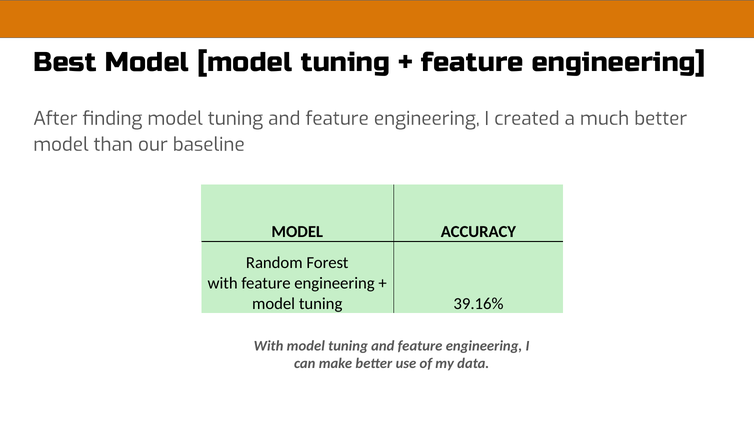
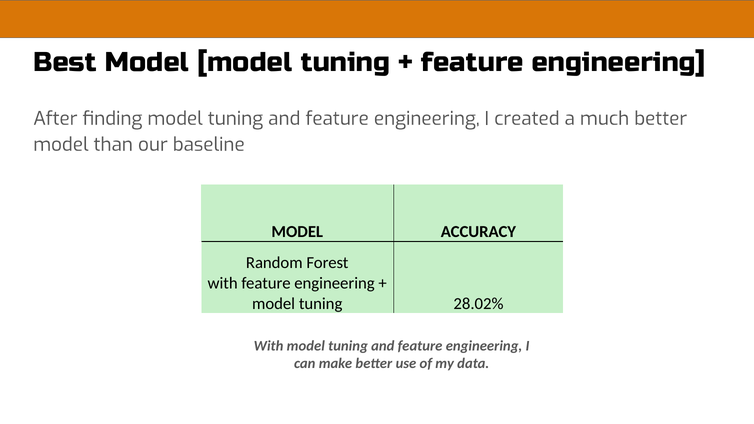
39.16%: 39.16% -> 28.02%
